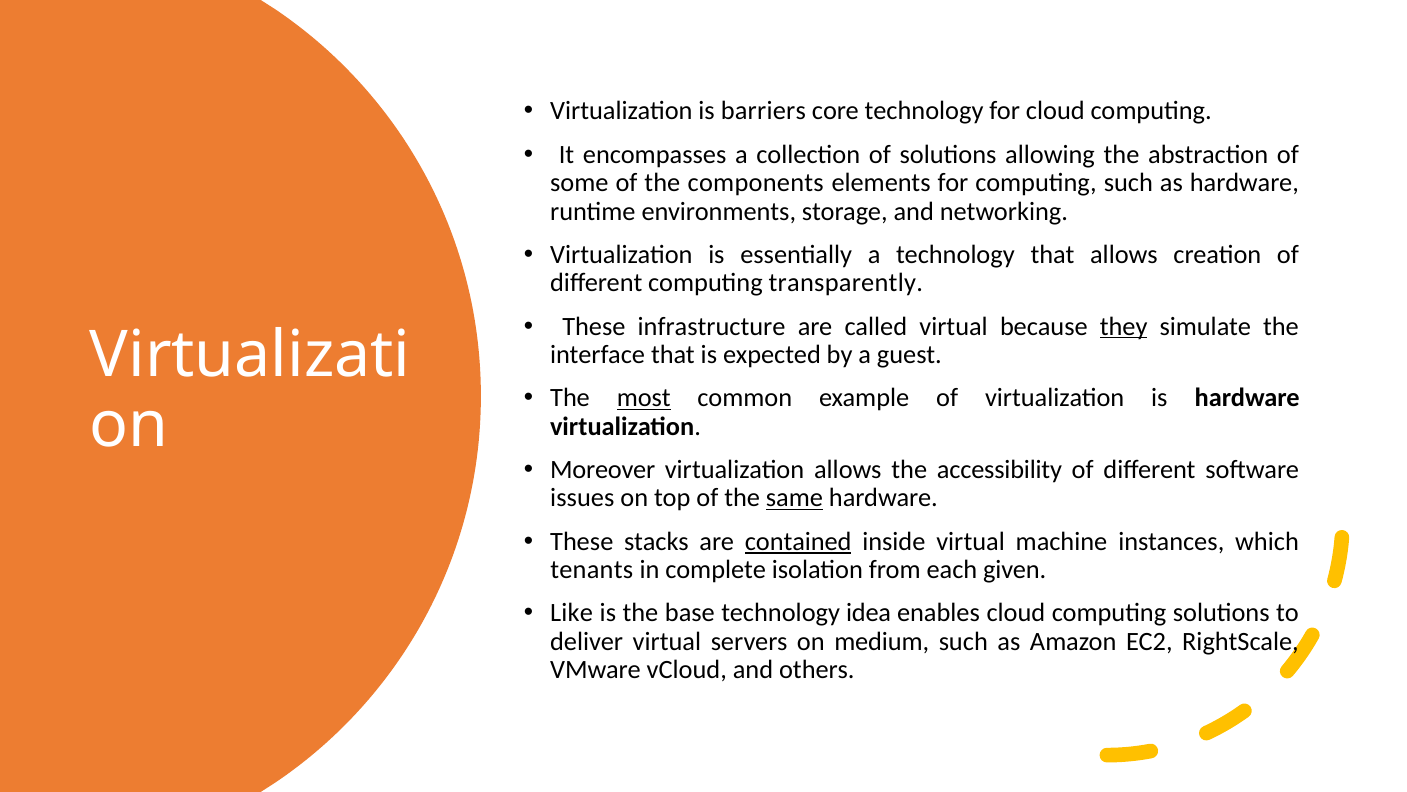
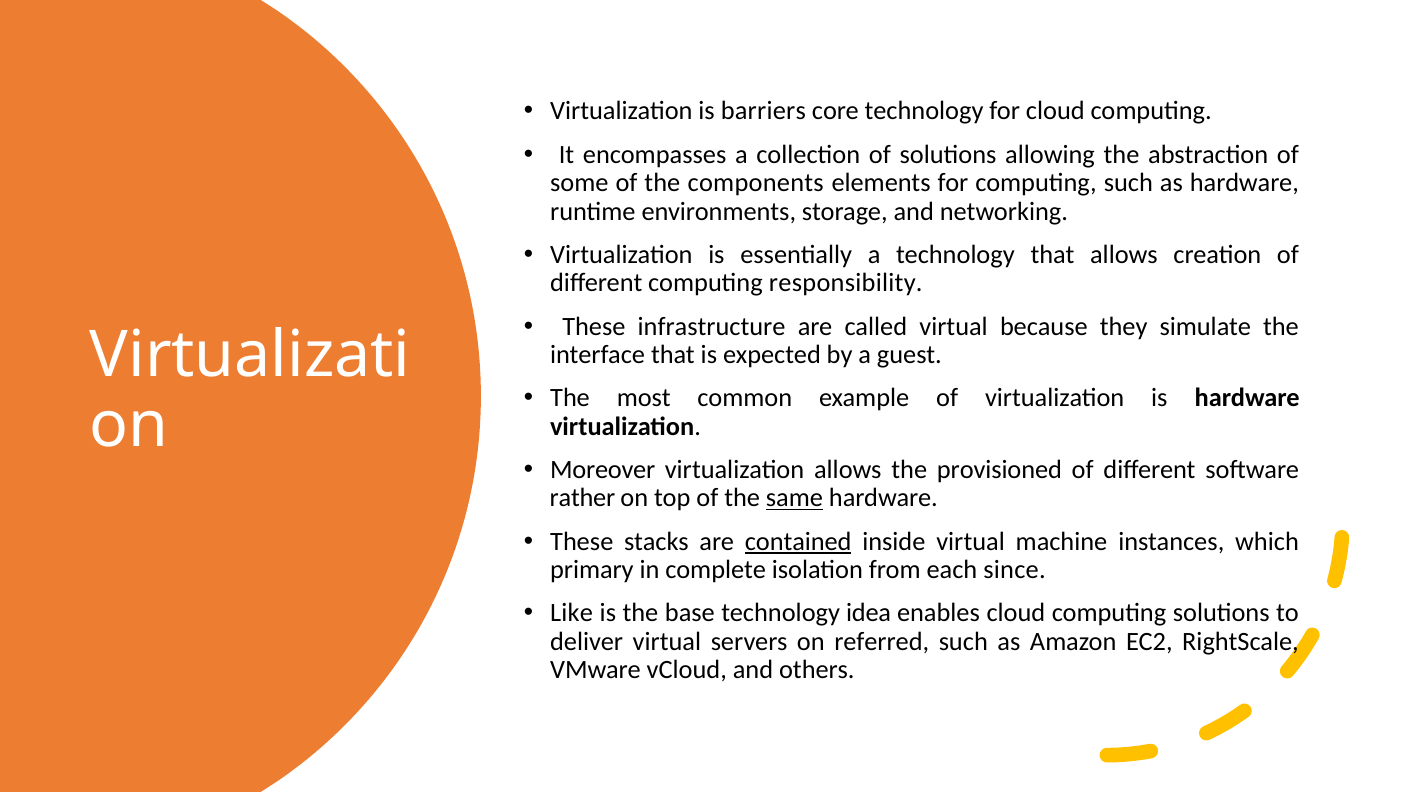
transparently: transparently -> responsibility
they underline: present -> none
most underline: present -> none
accessibility: accessibility -> provisioned
issues: issues -> rather
tenants: tenants -> primary
given: given -> since
medium: medium -> referred
